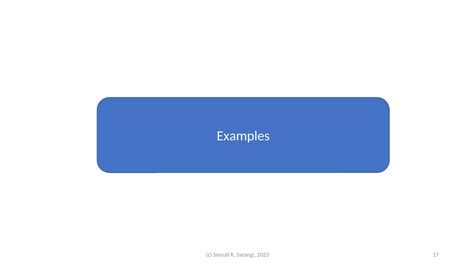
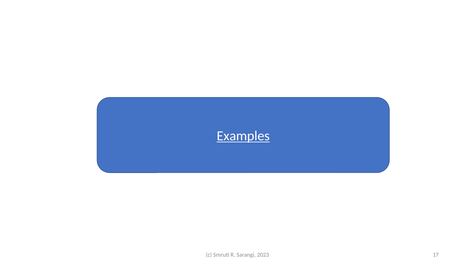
Examples underline: none -> present
